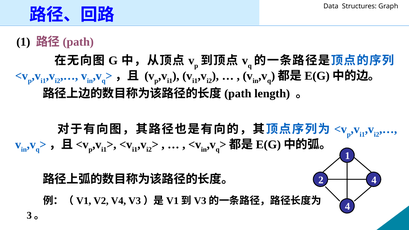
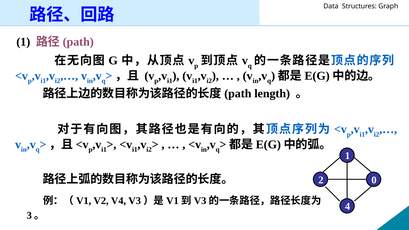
2 4: 4 -> 0
